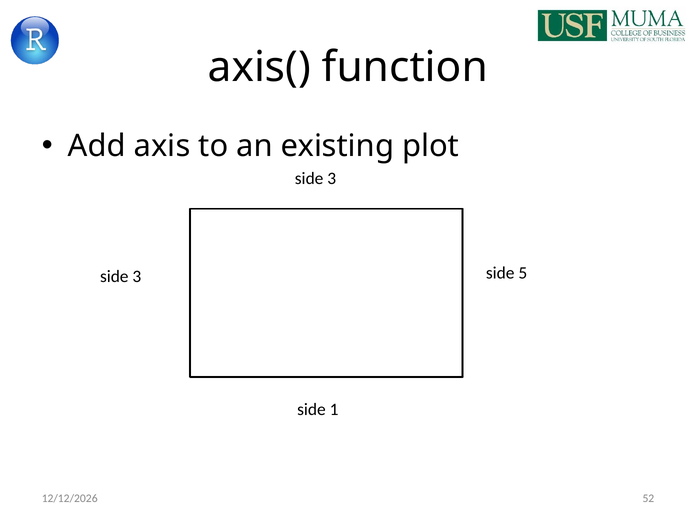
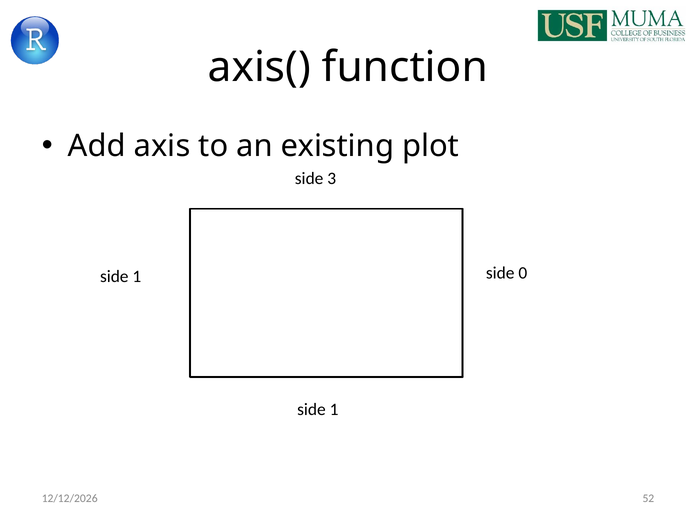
5: 5 -> 0
3 at (137, 276): 3 -> 1
